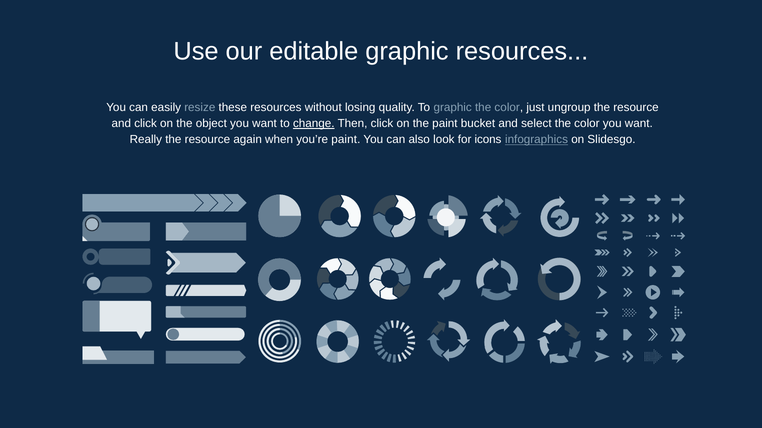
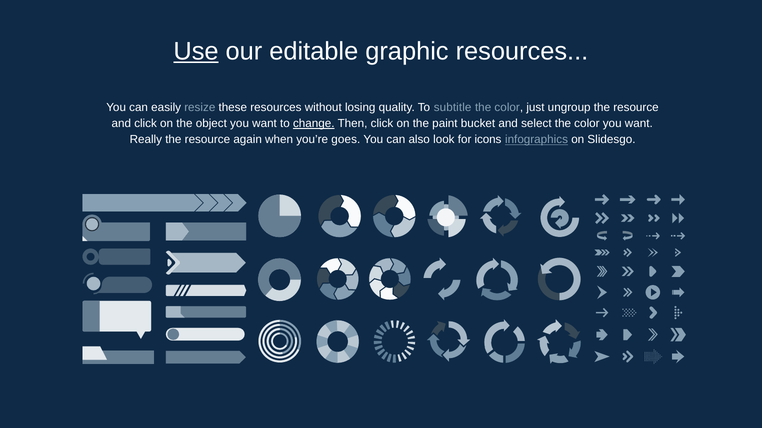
Use underline: none -> present
To graphic: graphic -> subtitle
you’re paint: paint -> goes
